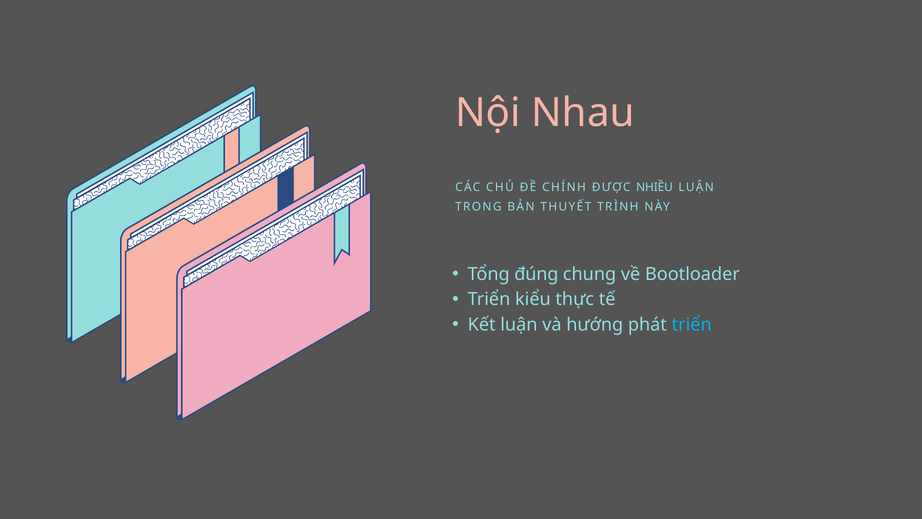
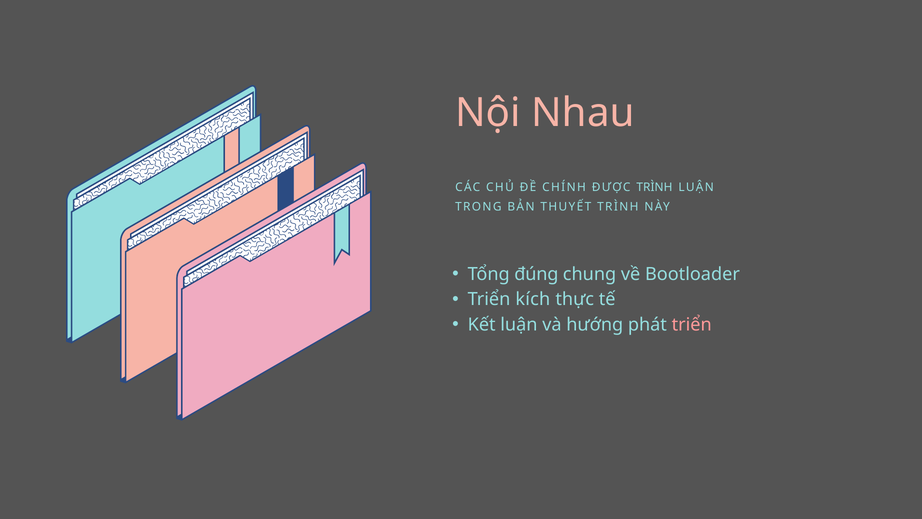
ĐƯỢC NHIỀU: NHIỀU -> TRÌNH
kiểu: kiểu -> kích
triển at (692, 325) colour: light blue -> pink
